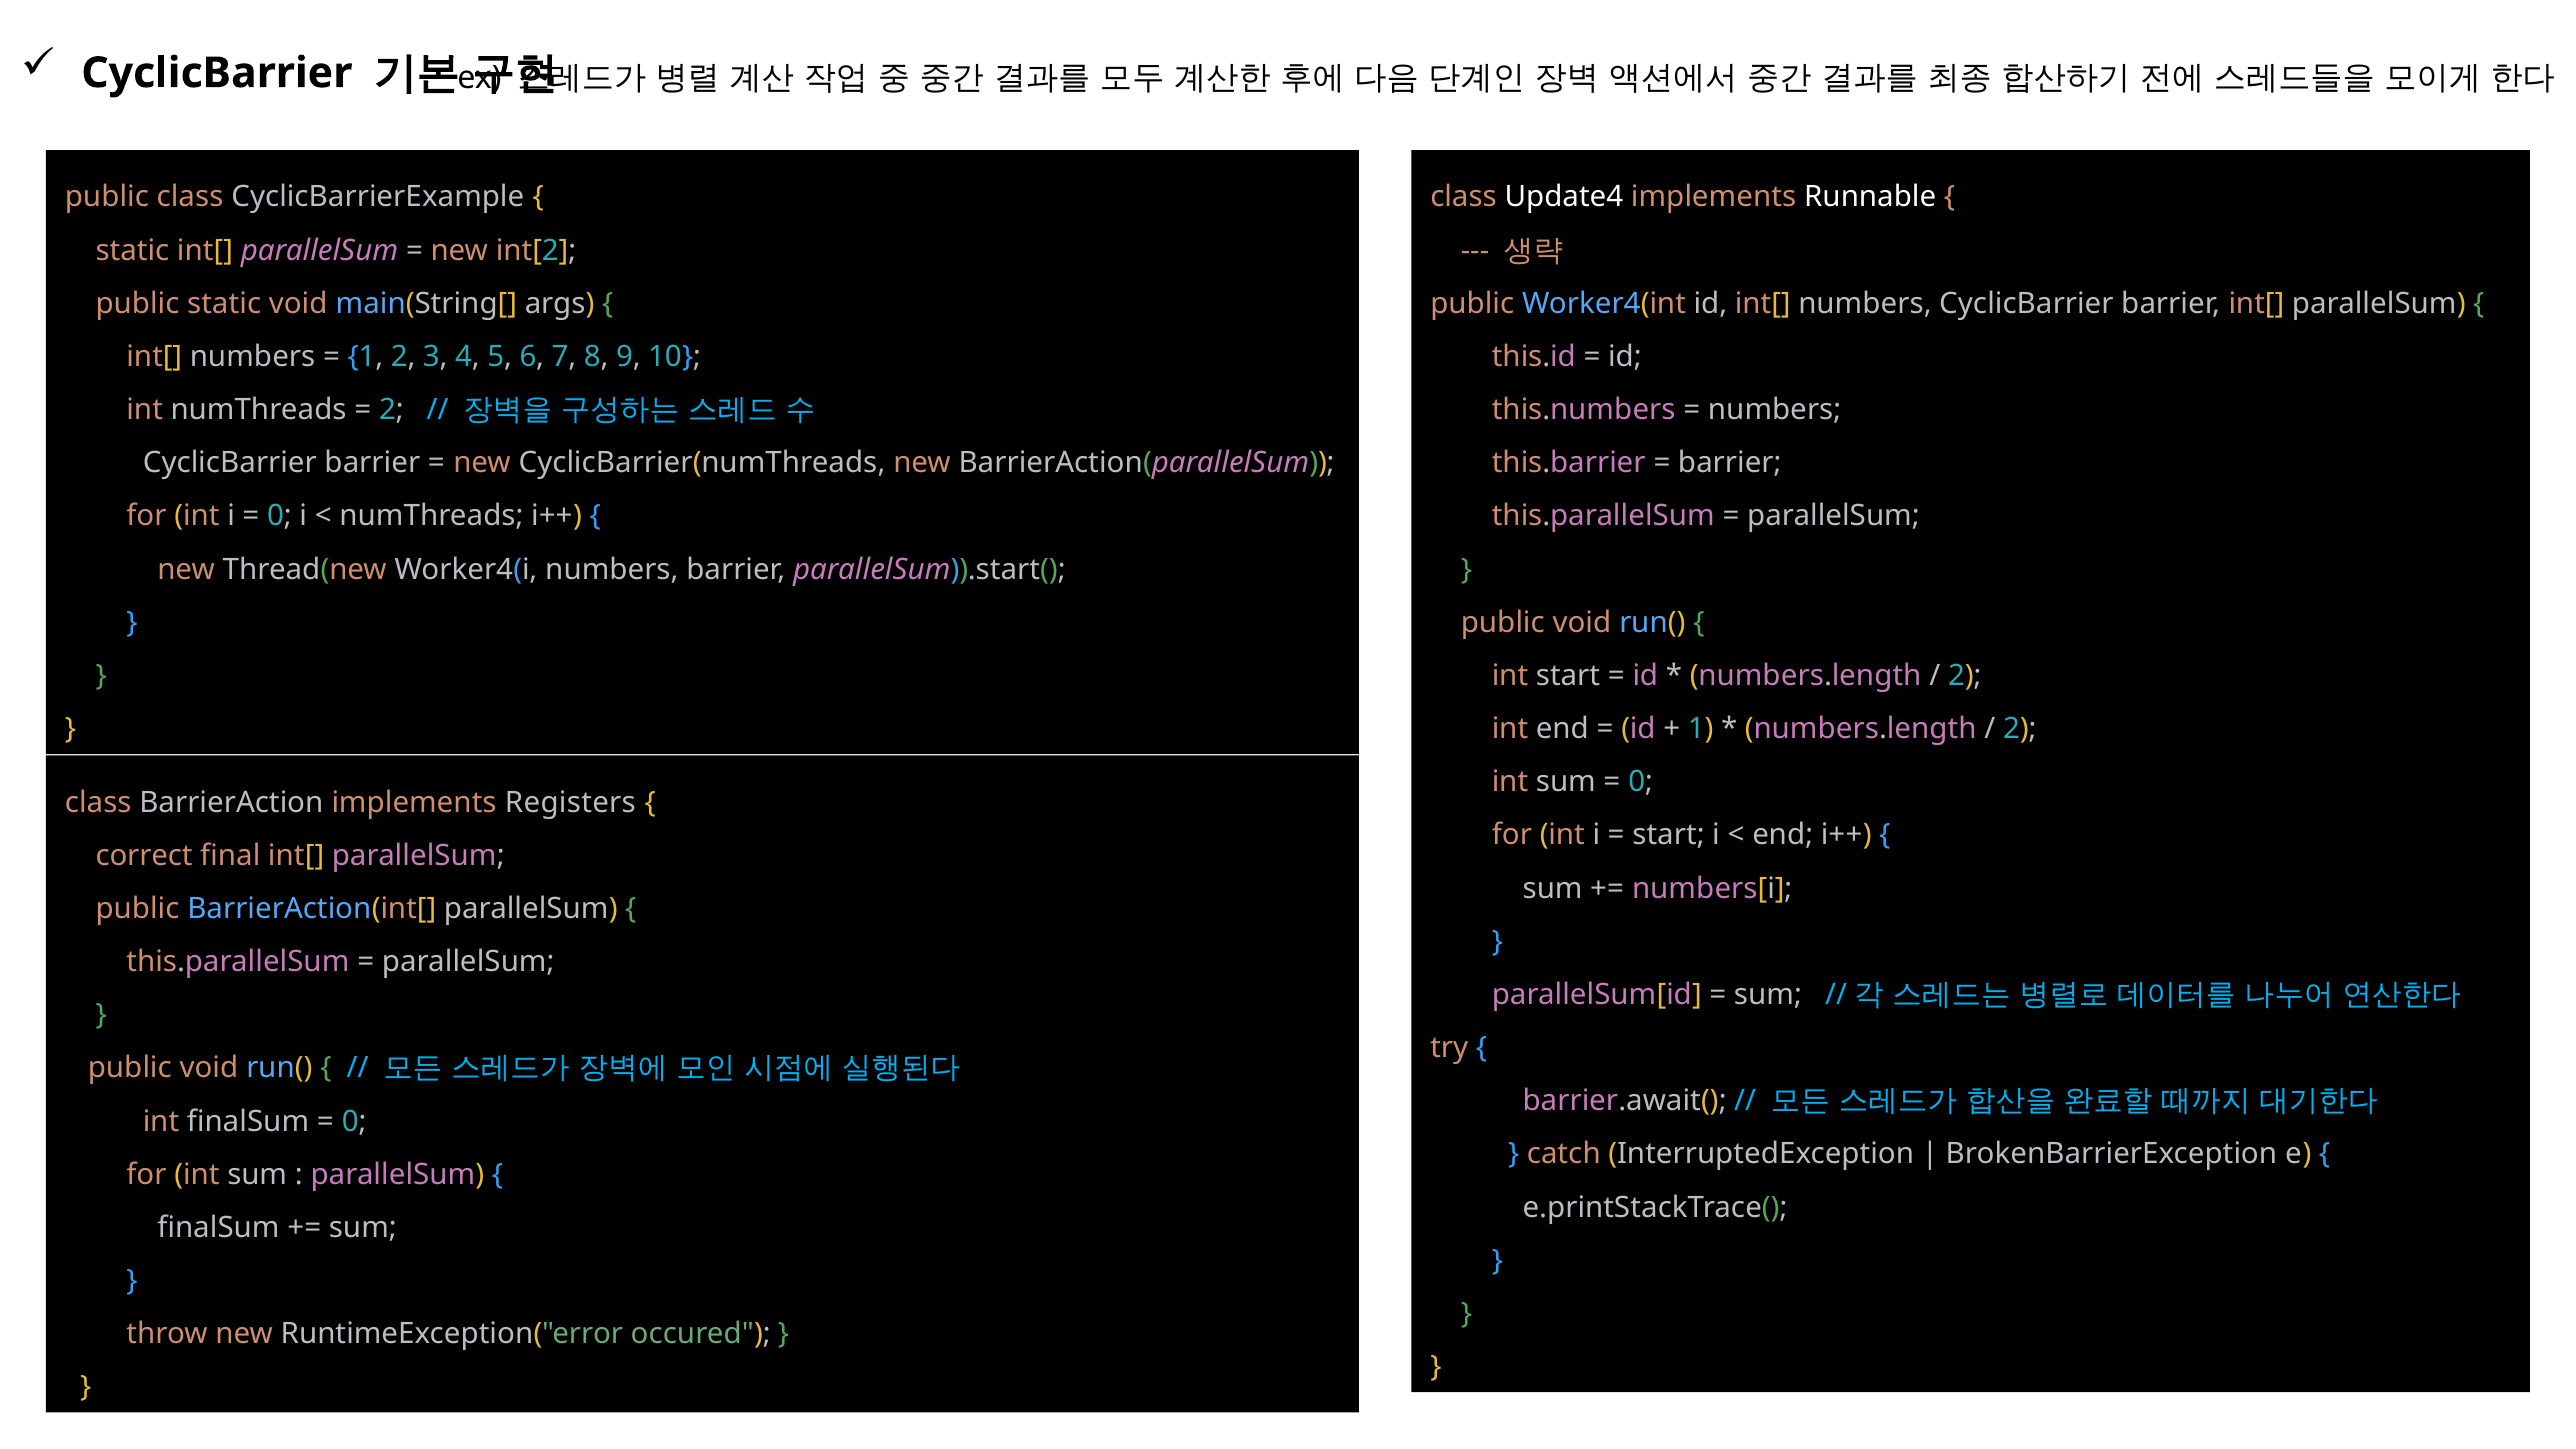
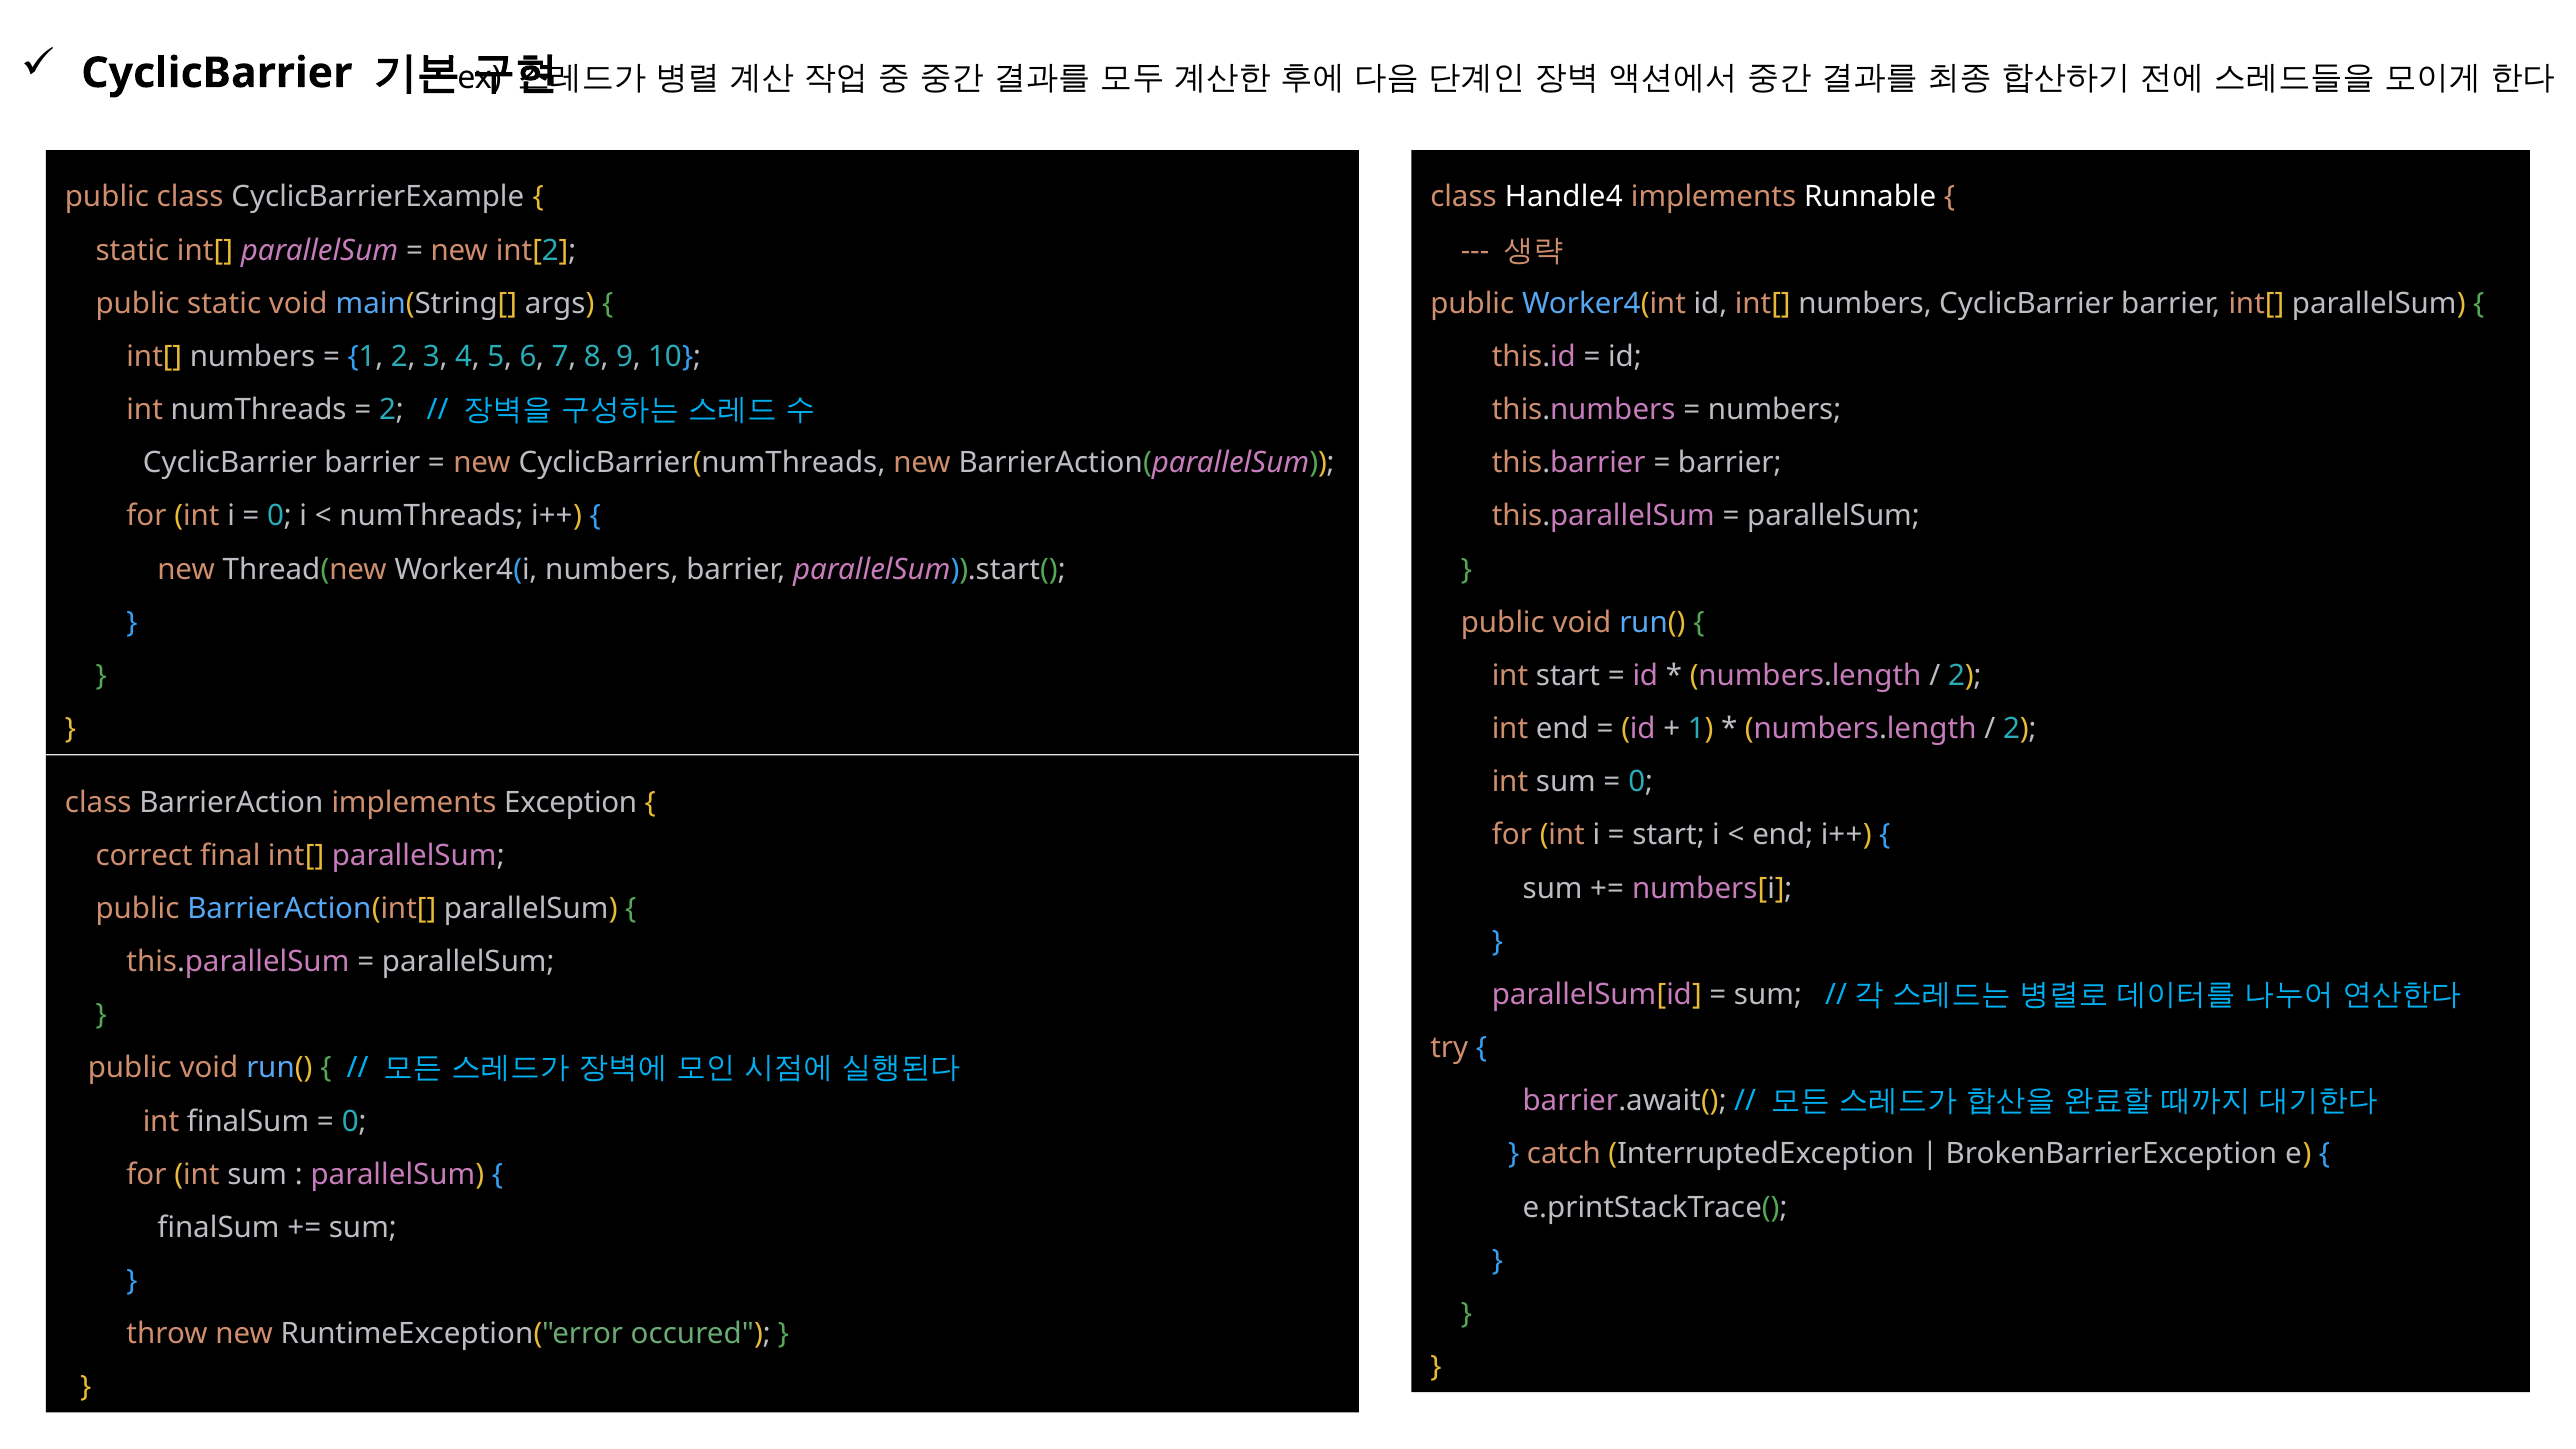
Update4: Update4 -> Handle4
Registers: Registers -> Exception
